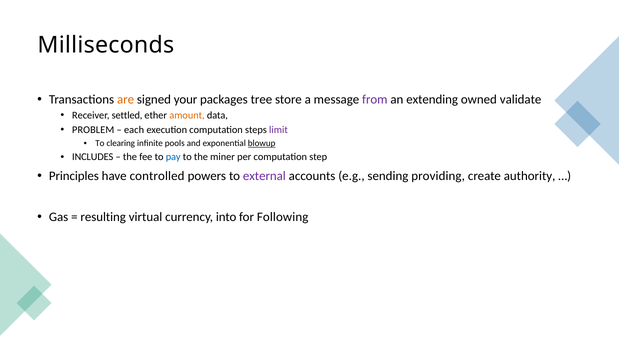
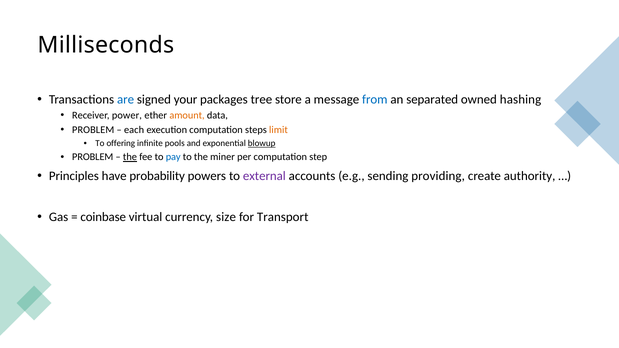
are colour: orange -> blue
from colour: purple -> blue
extending: extending -> separated
validate: validate -> hashing
settled: settled -> power
limit colour: purple -> orange
clearing: clearing -> offering
INCLUDES at (93, 157): INCLUDES -> PROBLEM
the at (130, 157) underline: none -> present
controlled: controlled -> probability
resulting: resulting -> coinbase
into: into -> size
Following: Following -> Transport
